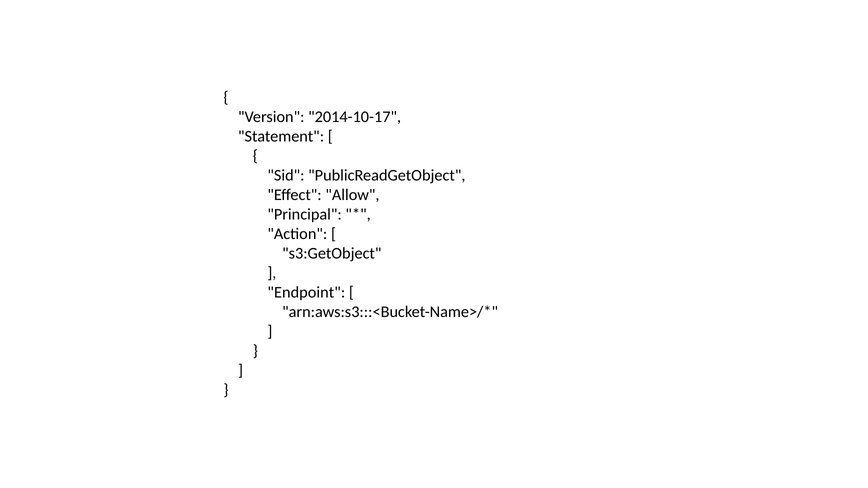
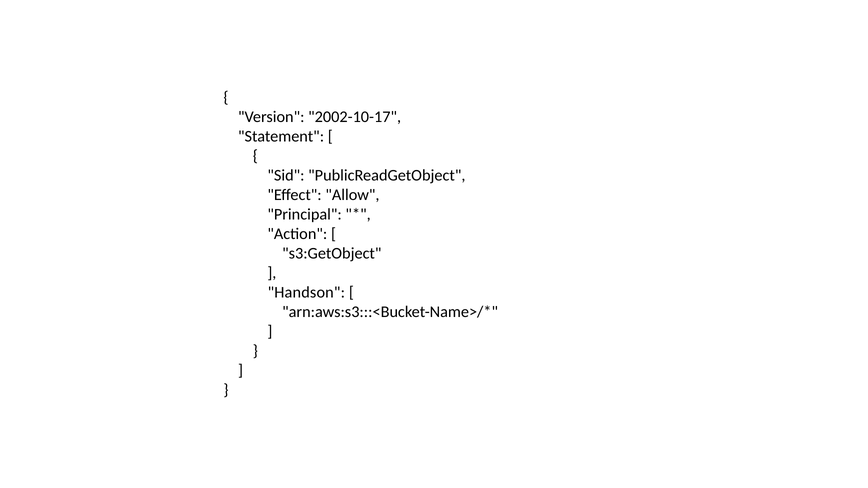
2014-10-17: 2014-10-17 -> 2002-10-17
Endpoint: Endpoint -> Handson
